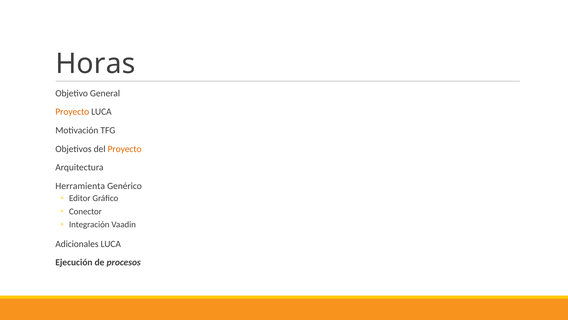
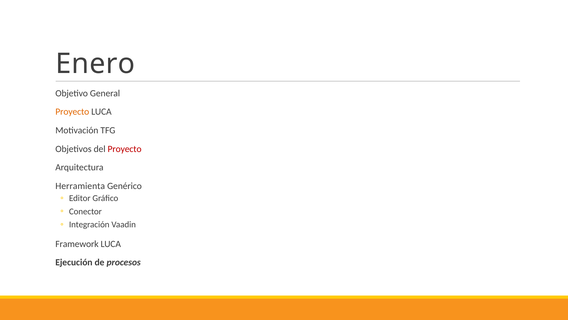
Horas: Horas -> Enero
Proyecto at (125, 149) colour: orange -> red
Adicionales: Adicionales -> Framework
